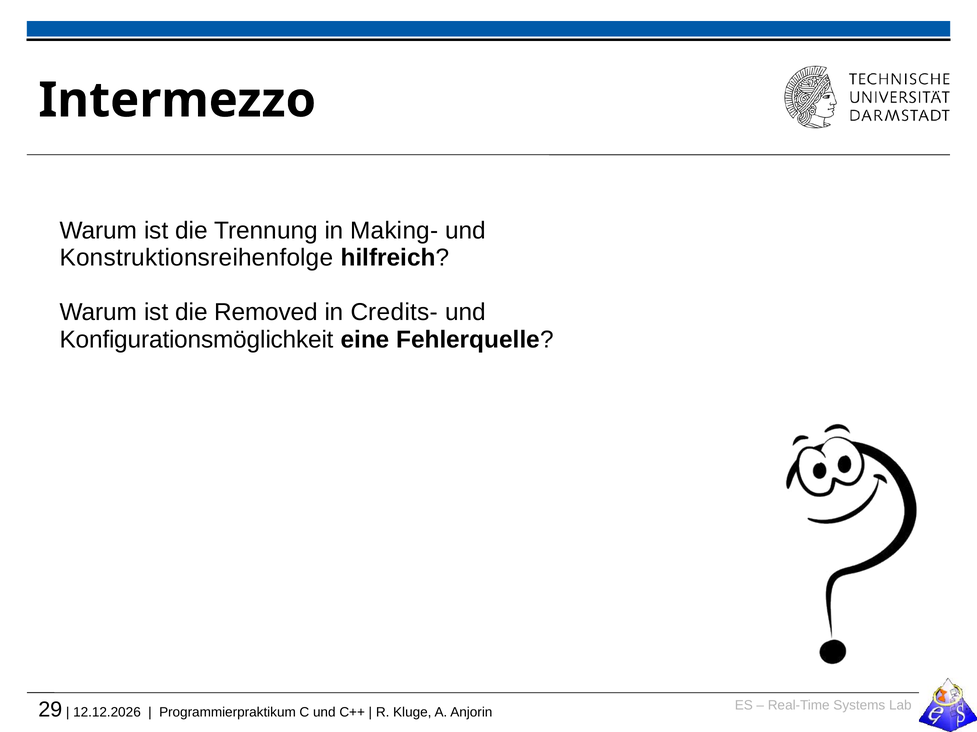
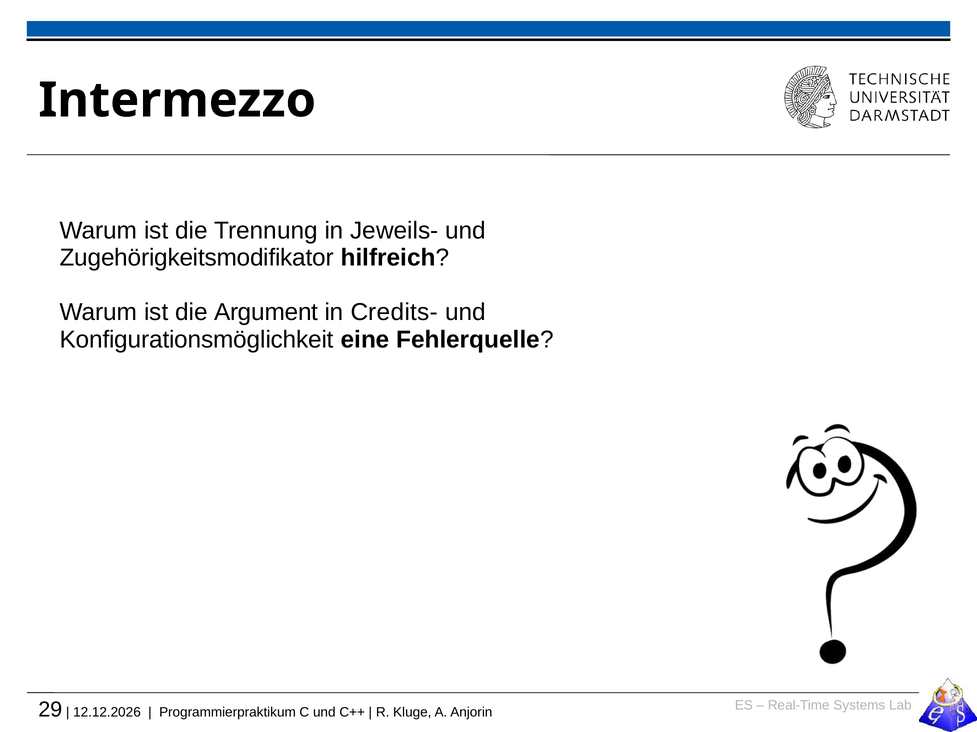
Making-: Making- -> Jeweils-
Konstruktionsreihenfolge: Konstruktionsreihenfolge -> Zugehörigkeitsmodifikator
Removed: Removed -> Argument
